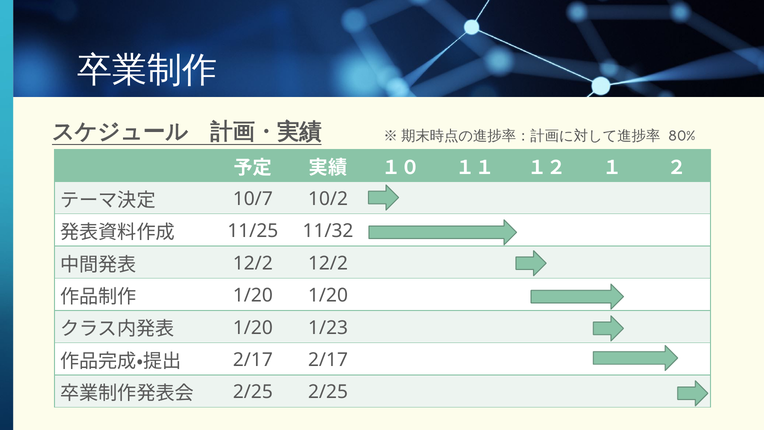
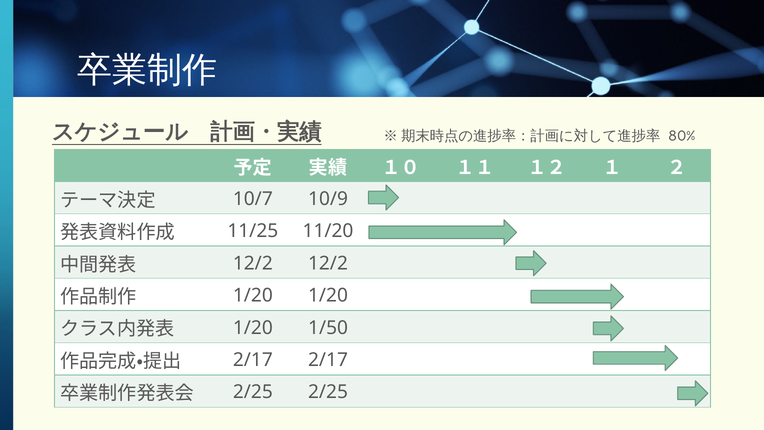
10/2: 10/2 -> 10/9
11/32: 11/32 -> 11/20
1/23: 1/23 -> 1/50
